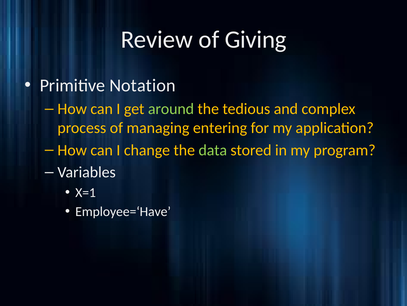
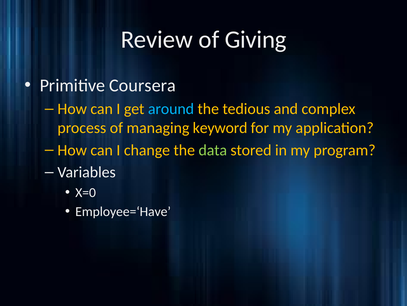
Notation: Notation -> Coursera
around colour: light green -> light blue
entering: entering -> keyword
X=1: X=1 -> X=0
